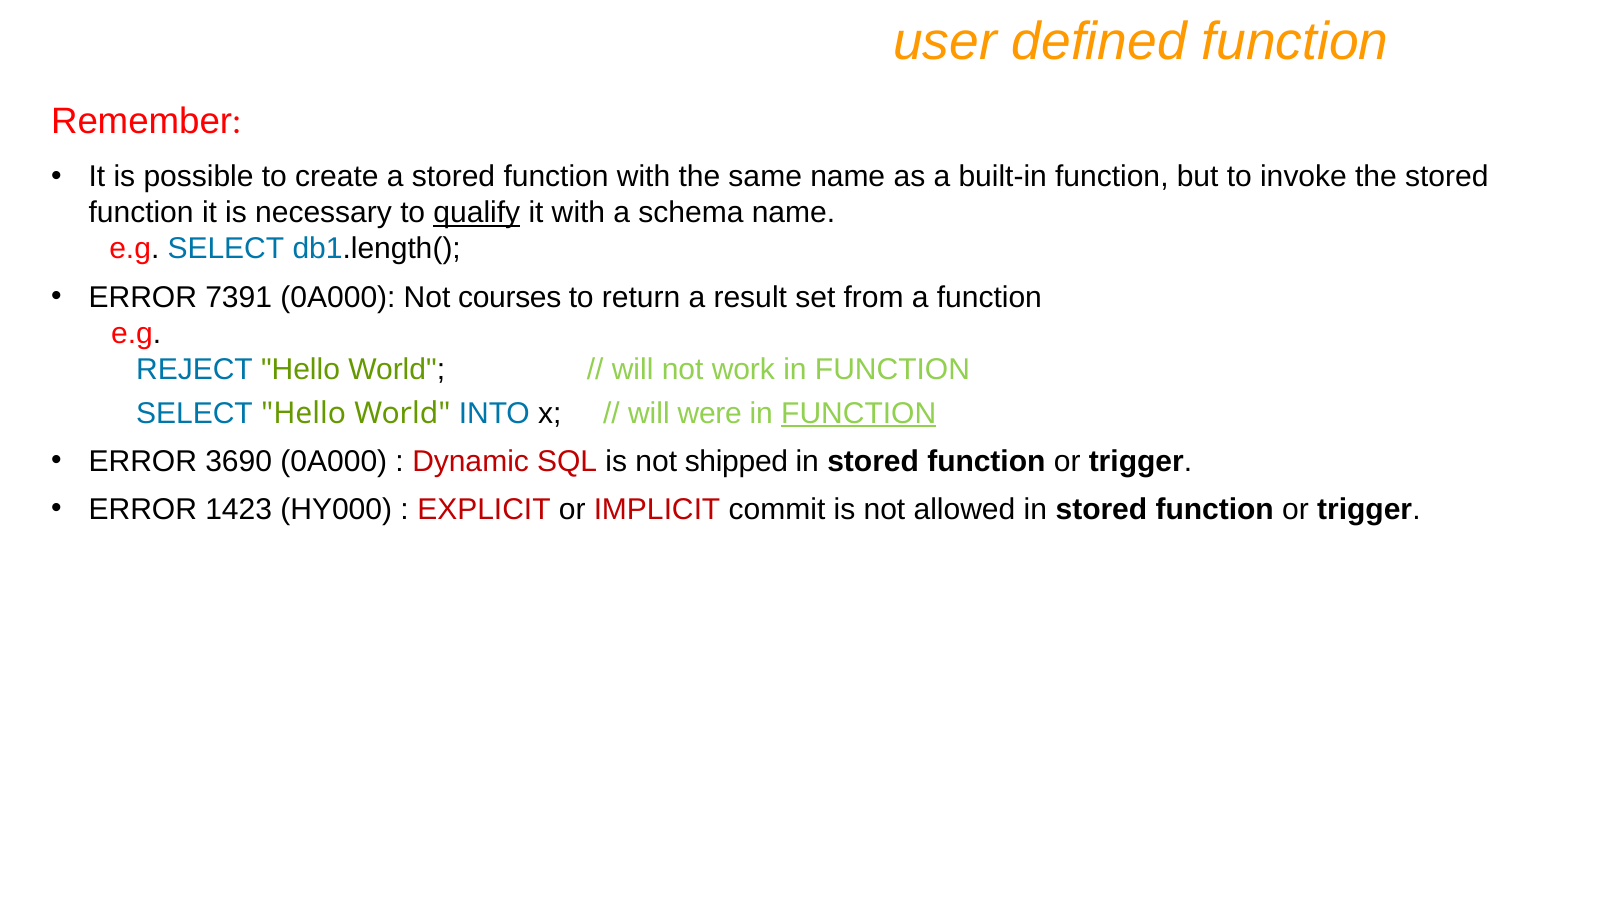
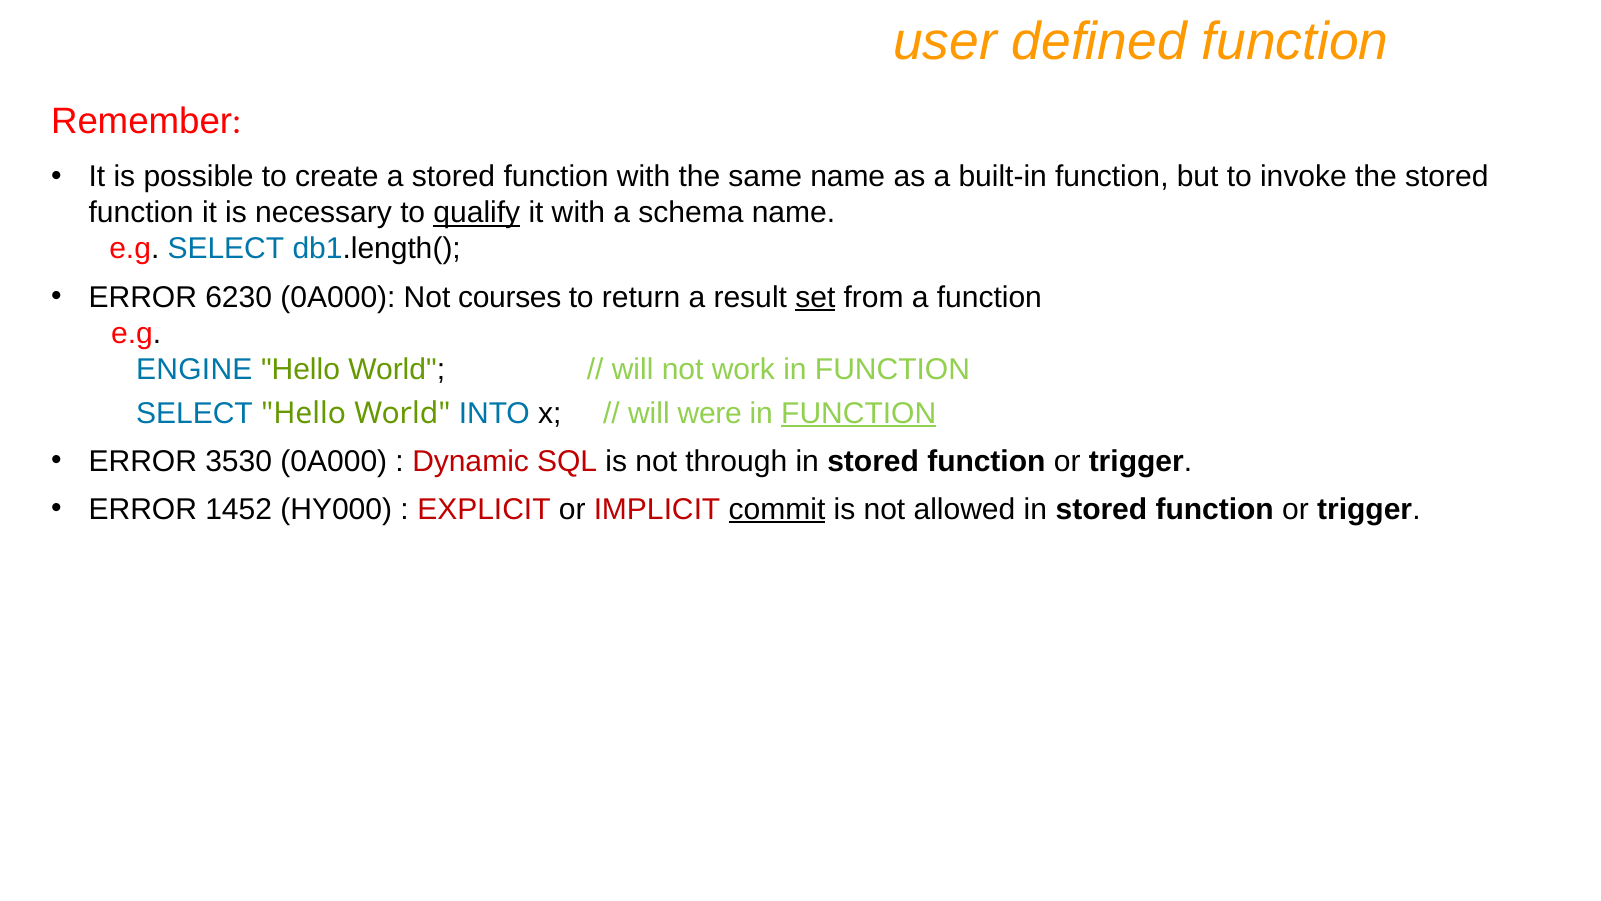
7391: 7391 -> 6230
set underline: none -> present
REJECT: REJECT -> ENGINE
3690: 3690 -> 3530
shipped: shipped -> through
1423: 1423 -> 1452
commit underline: none -> present
